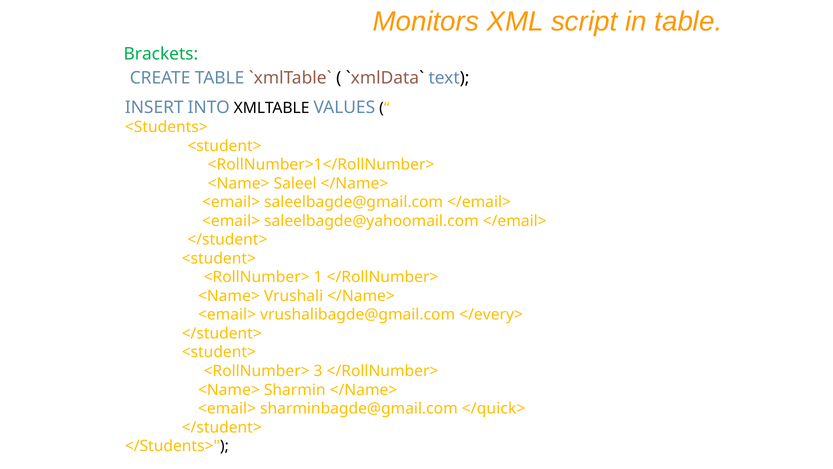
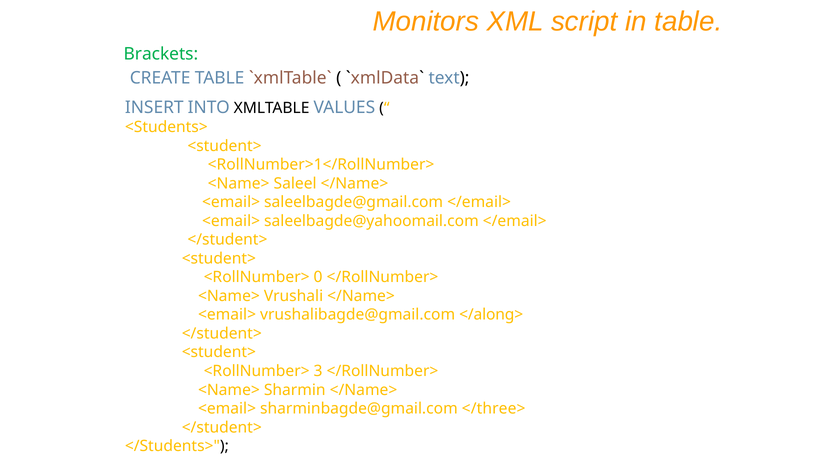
1: 1 -> 0
</every>: </every> -> </along>
</quick>: </quick> -> </three>
